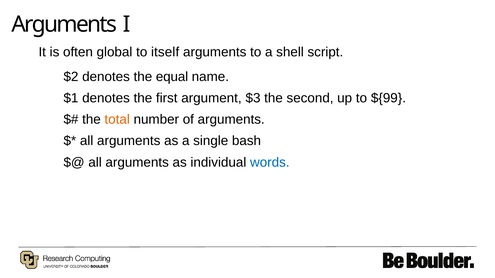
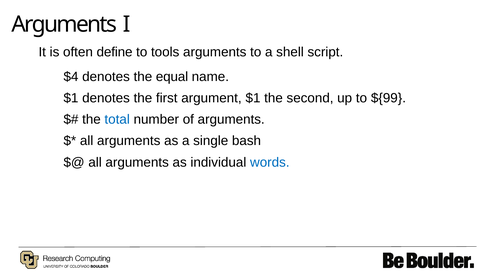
global: global -> define
itself: itself -> tools
$2: $2 -> $4
argument $3: $3 -> $1
total colour: orange -> blue
